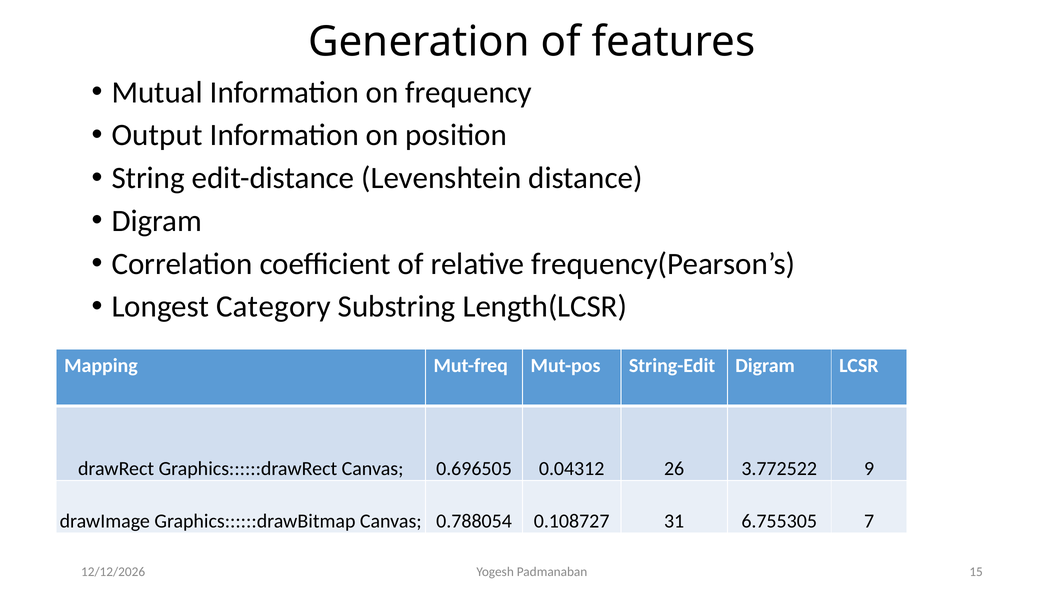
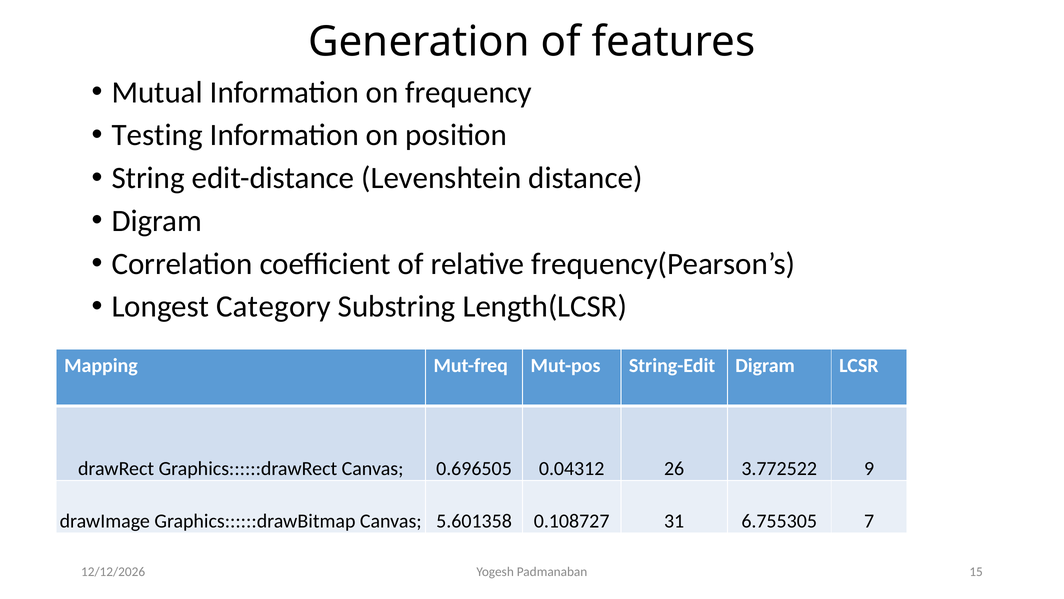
Output: Output -> Testing
0.788054: 0.788054 -> 5.601358
